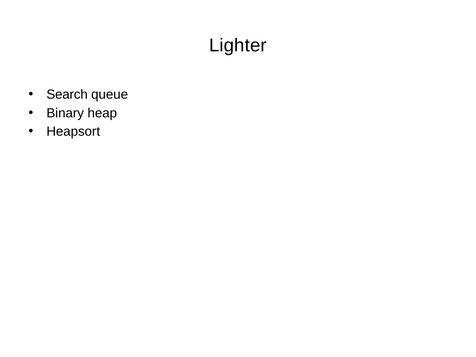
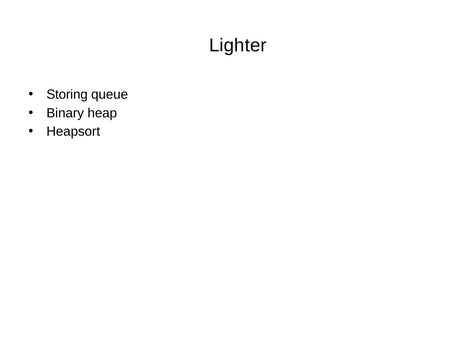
Search: Search -> Storing
